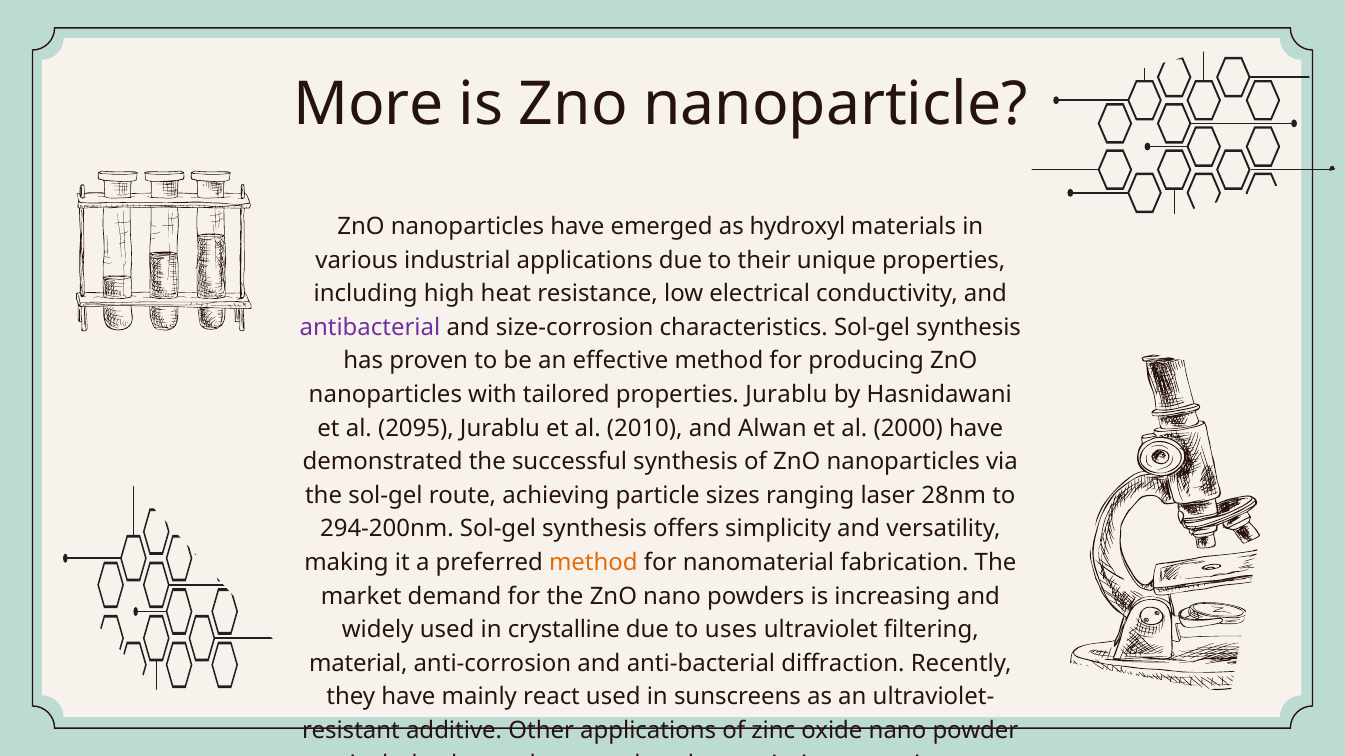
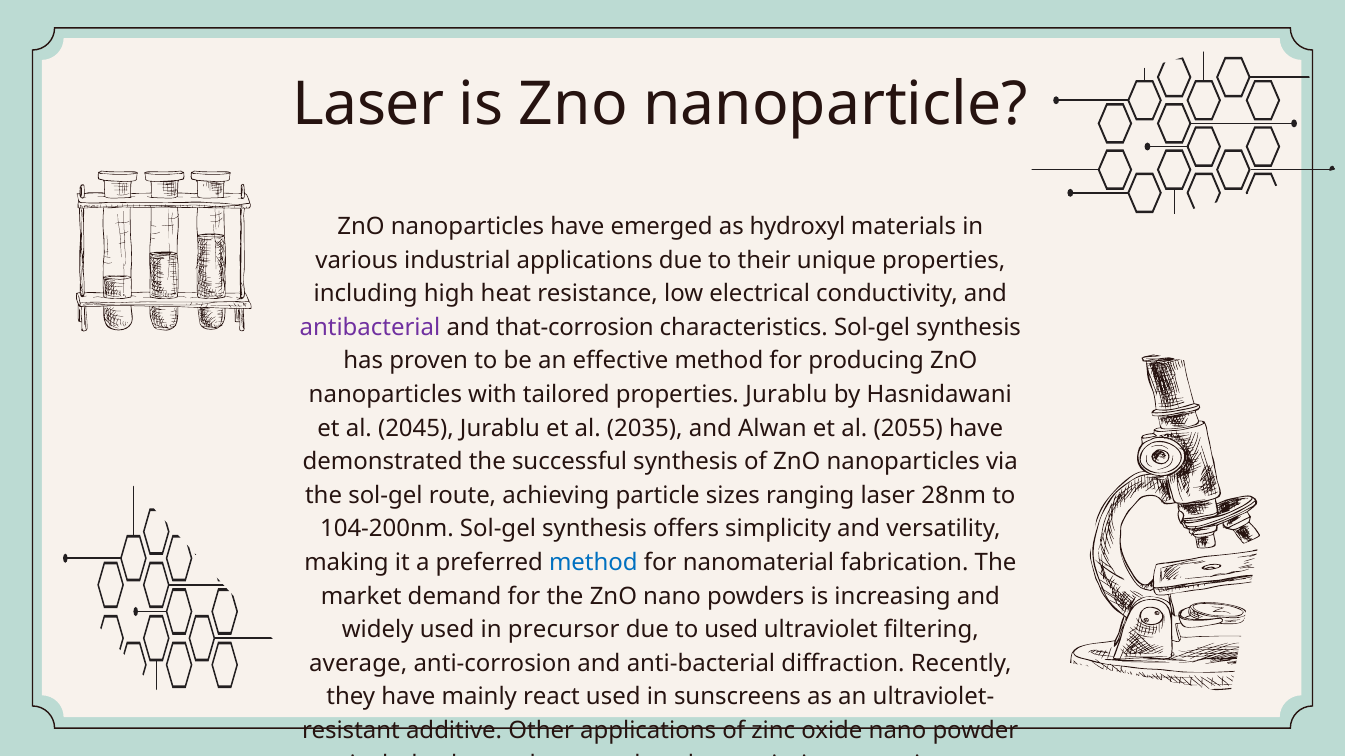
More at (368, 105): More -> Laser
size-corrosion: size-corrosion -> that-corrosion
2095: 2095 -> 2045
2010: 2010 -> 2035
2000: 2000 -> 2055
294-200nm: 294-200nm -> 104-200nm
method at (593, 563) colour: orange -> blue
crystalline: crystalline -> precursor
to uses: uses -> used
material: material -> average
